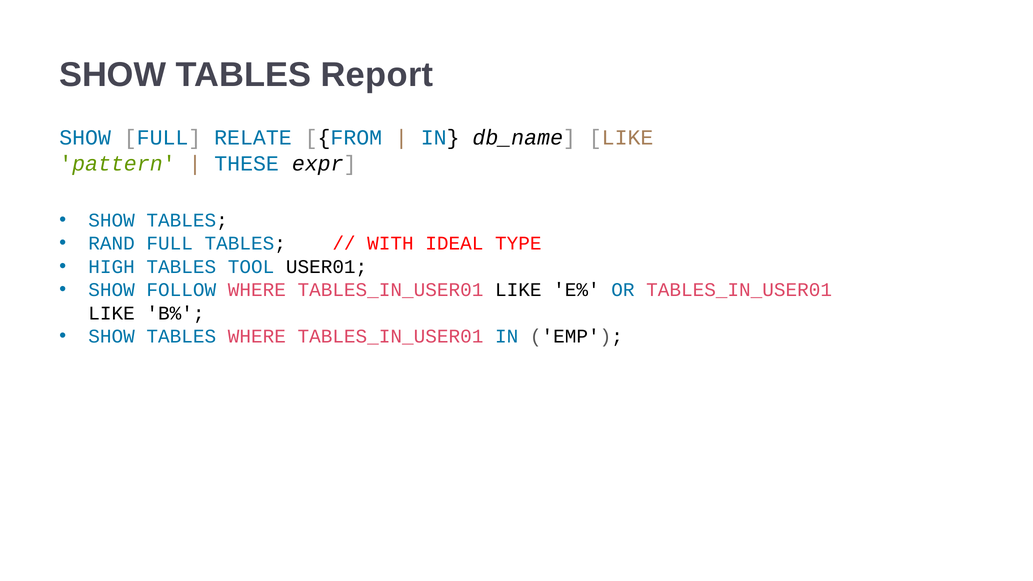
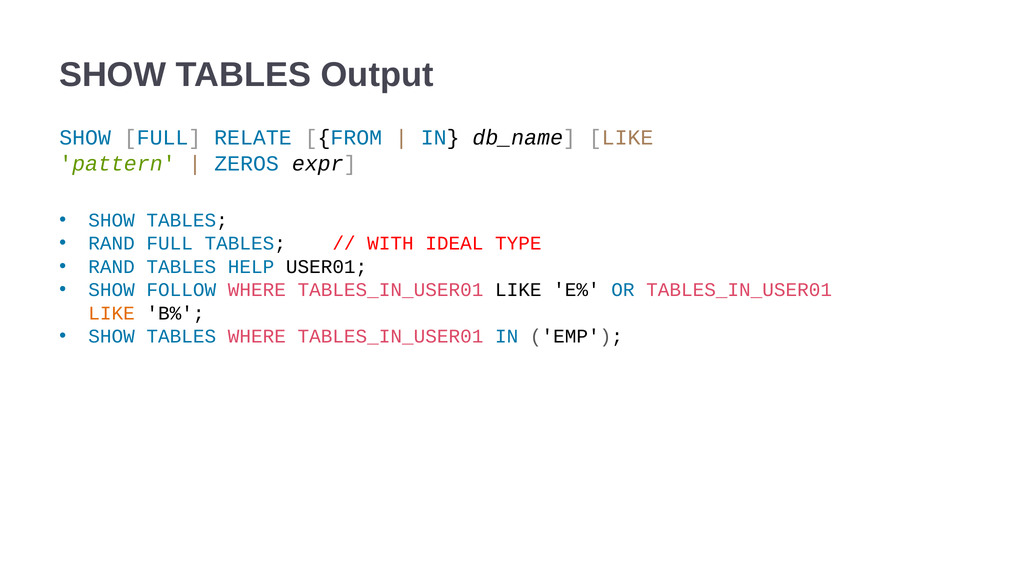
Report: Report -> Output
THESE: THESE -> ZEROS
HIGH at (112, 267): HIGH -> RAND
TOOL: TOOL -> HELP
LIKE at (112, 313) colour: black -> orange
